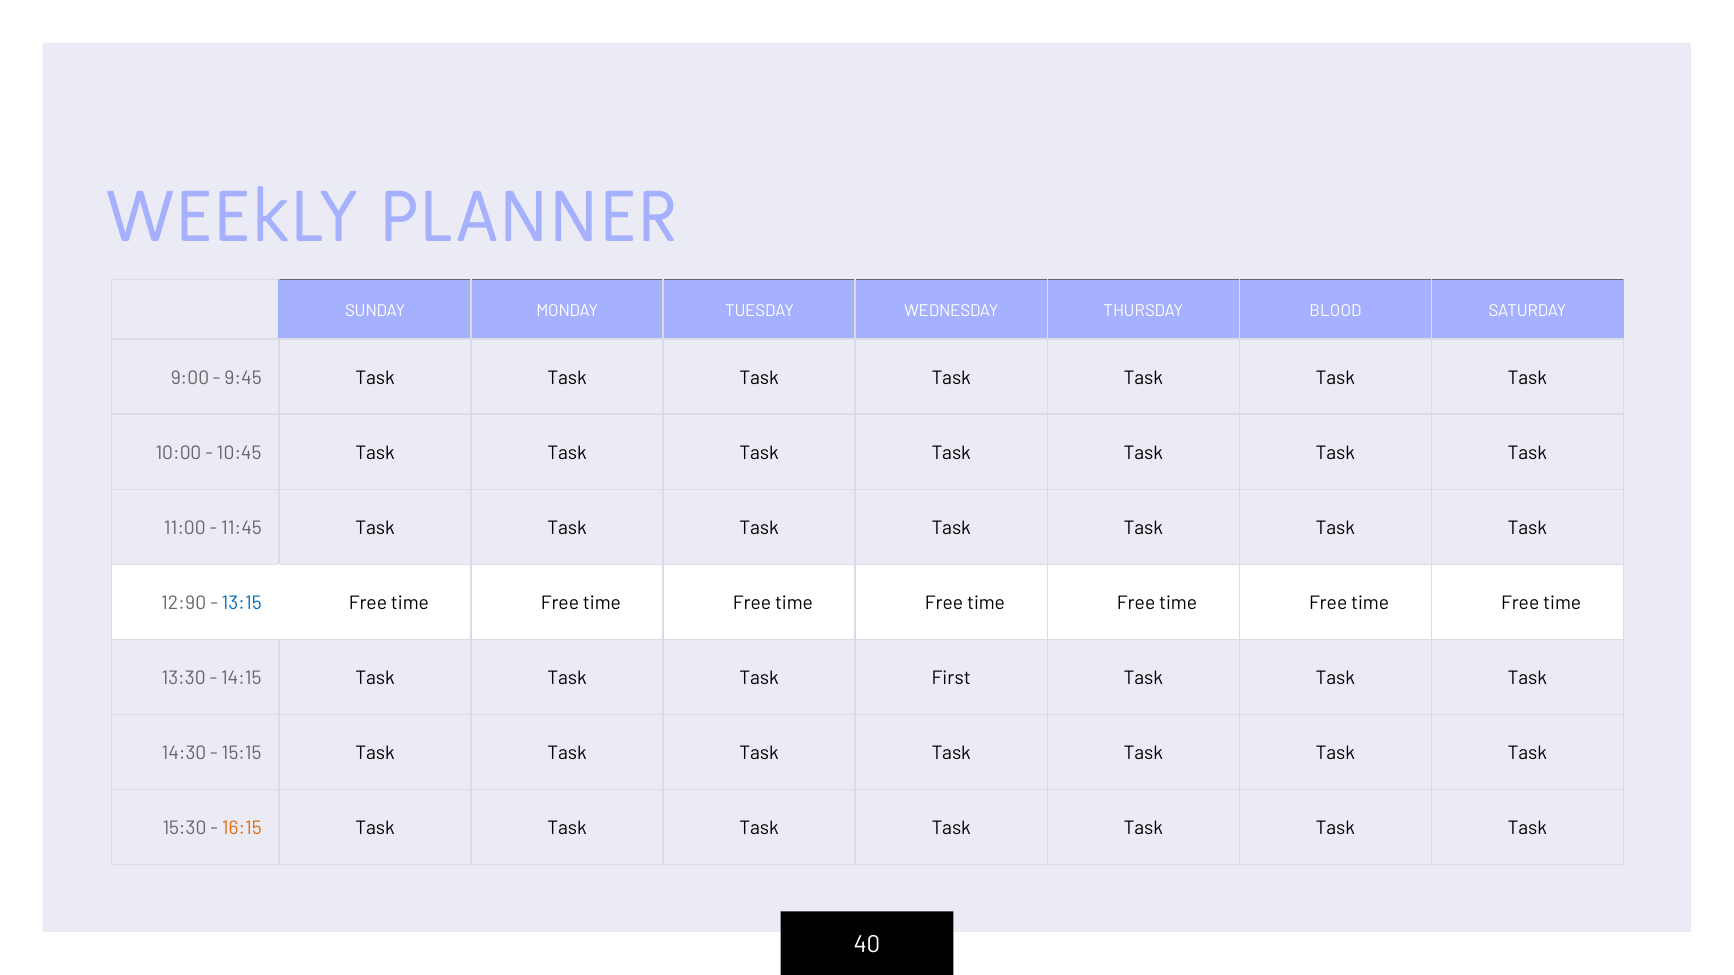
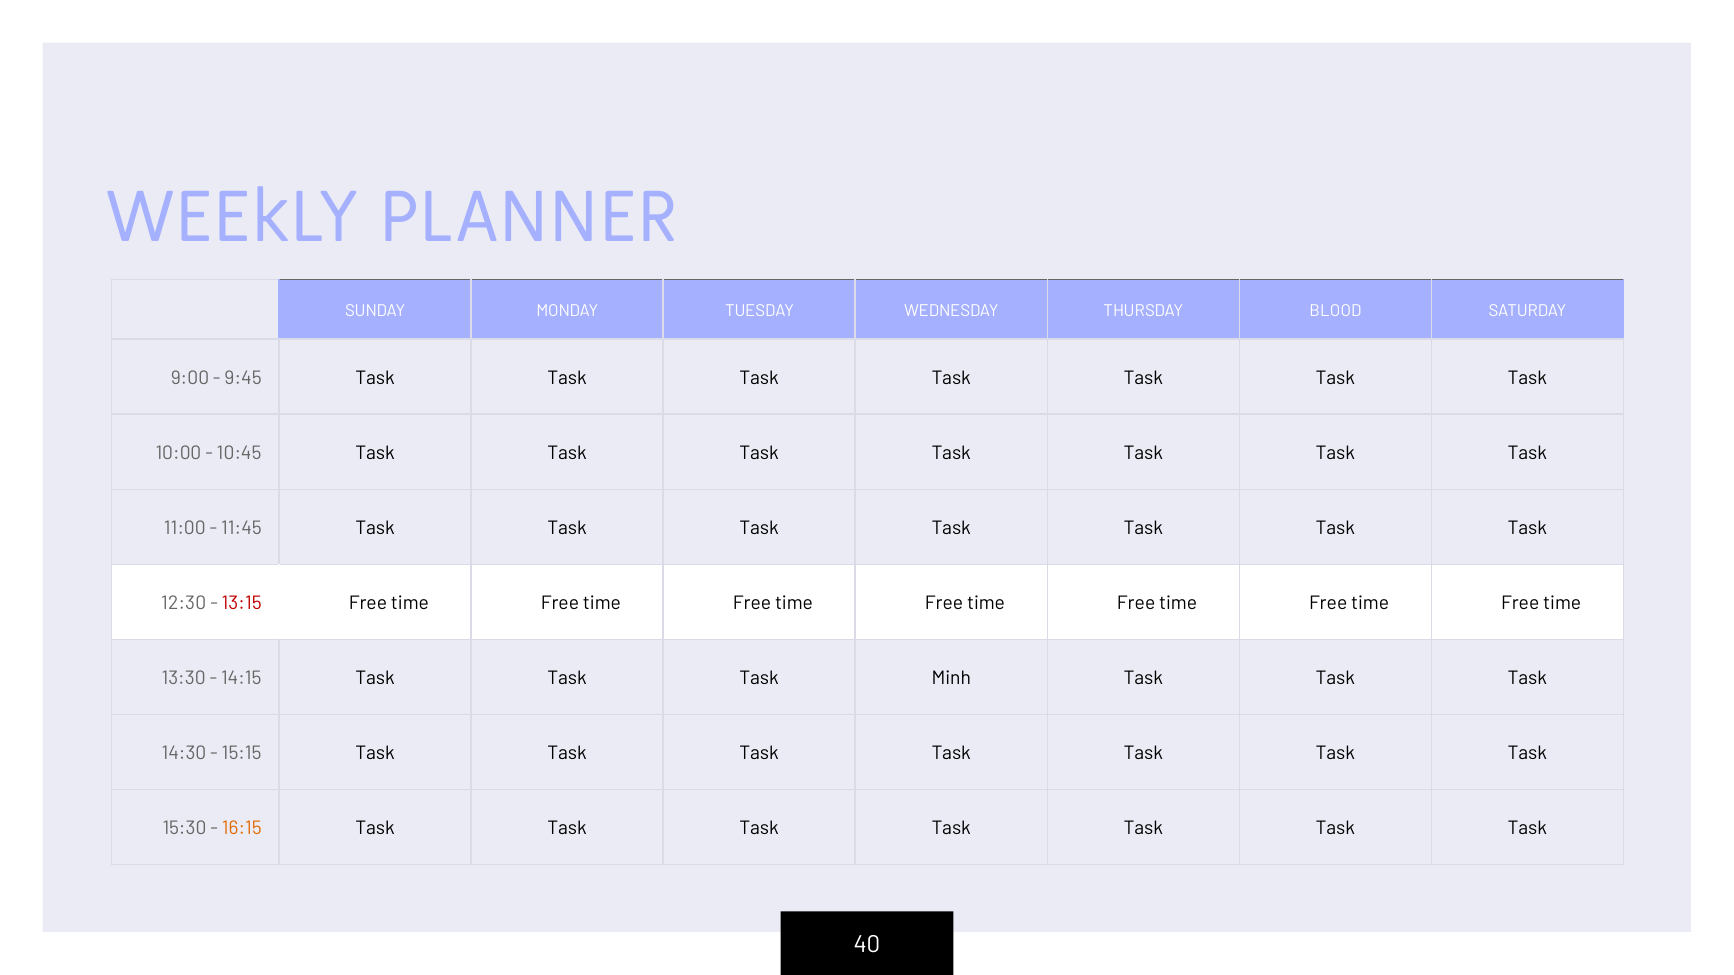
12:90: 12:90 -> 12:30
13:15 colour: blue -> red
First: First -> Minh
